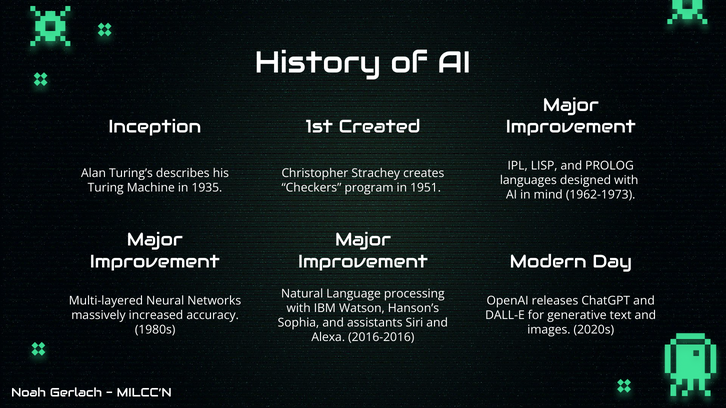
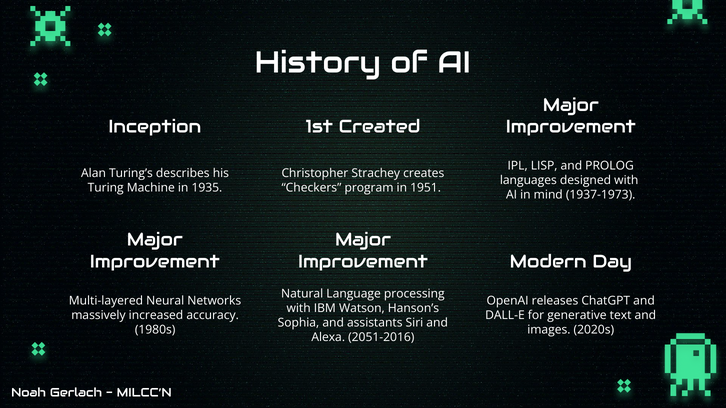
1962-1973: 1962-1973 -> 1937-1973
2016-2016: 2016-2016 -> 2051-2016
